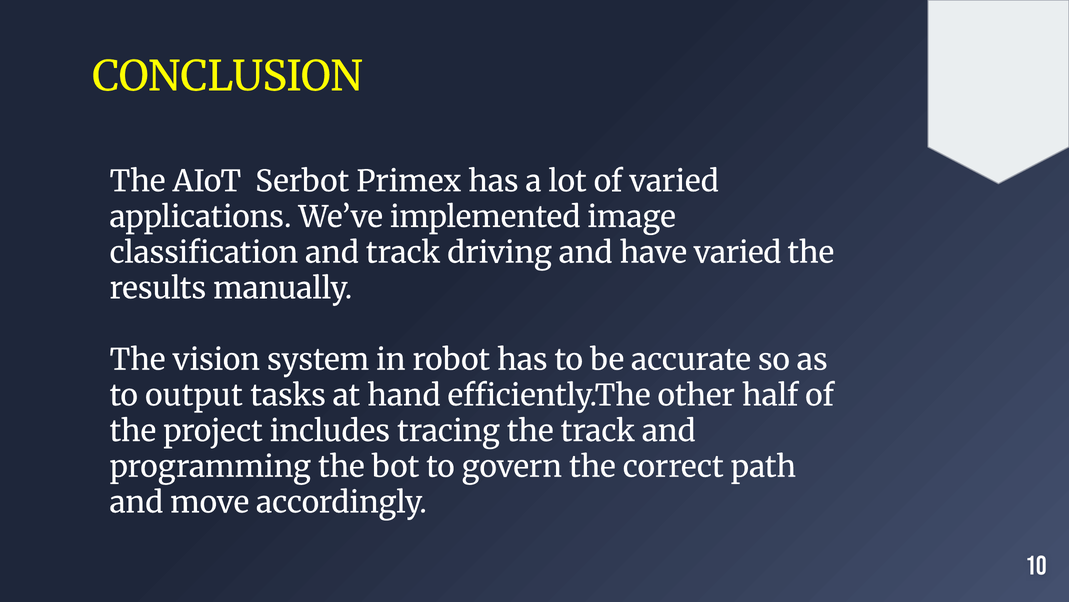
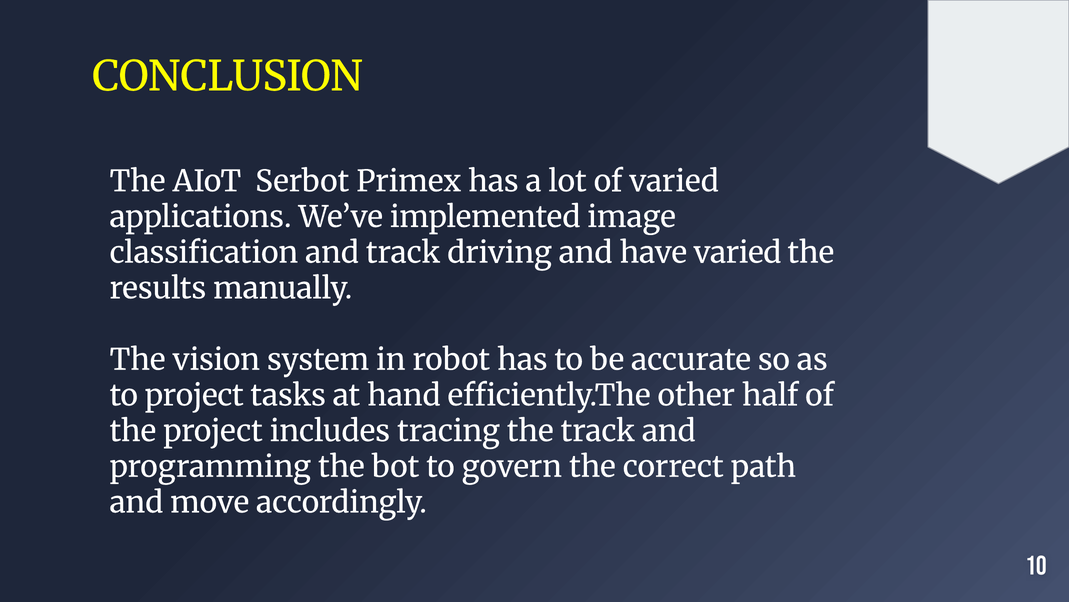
to output: output -> project
